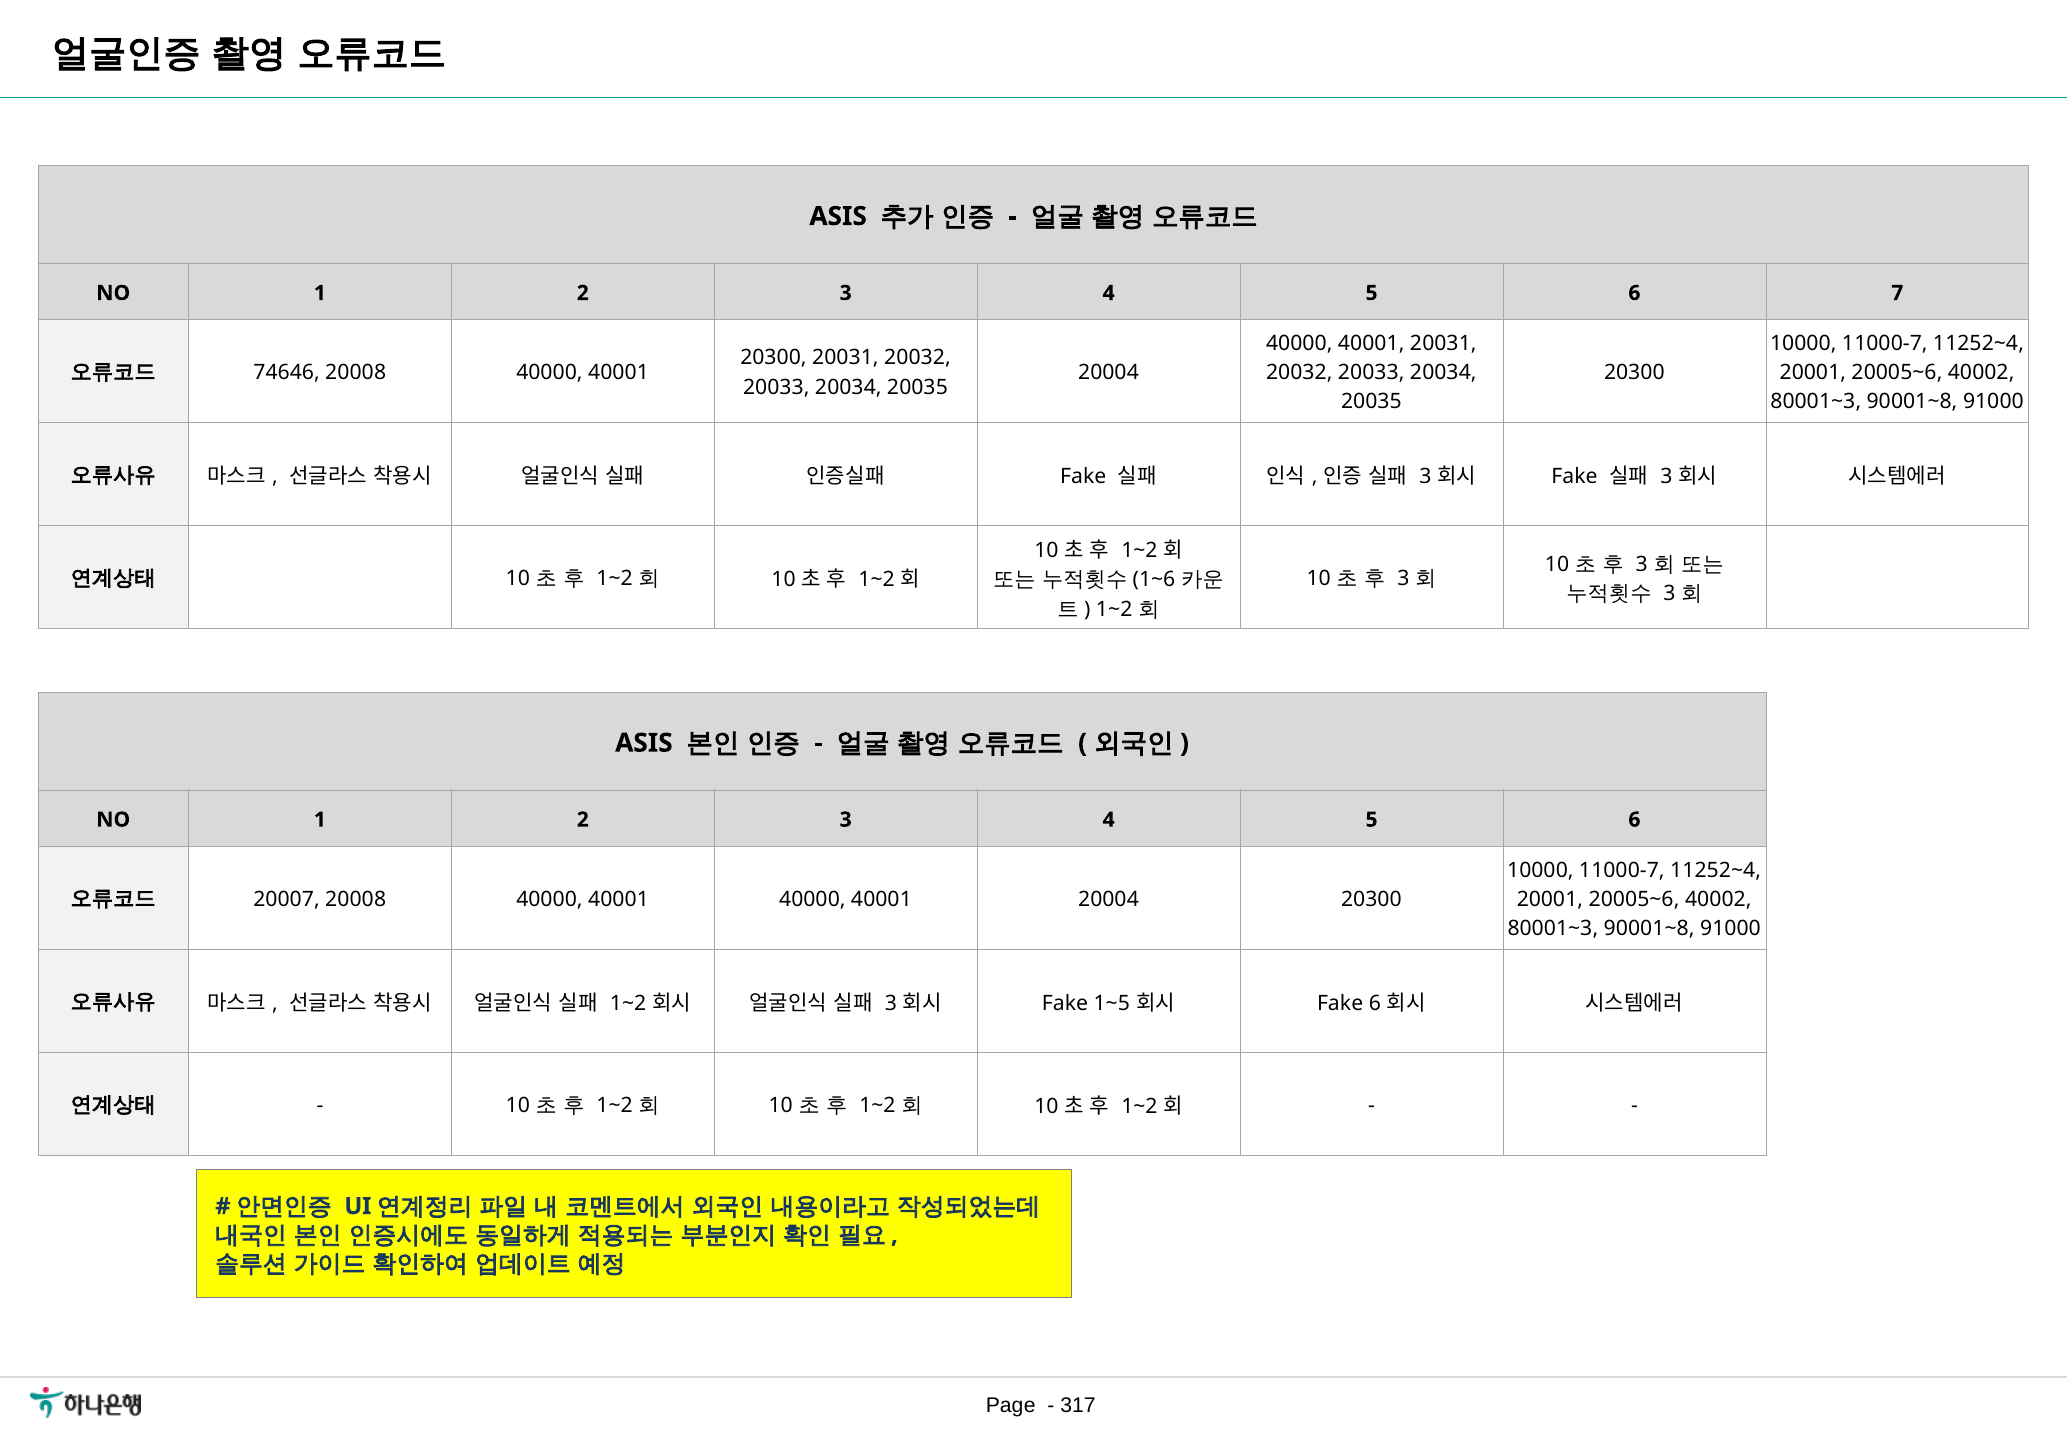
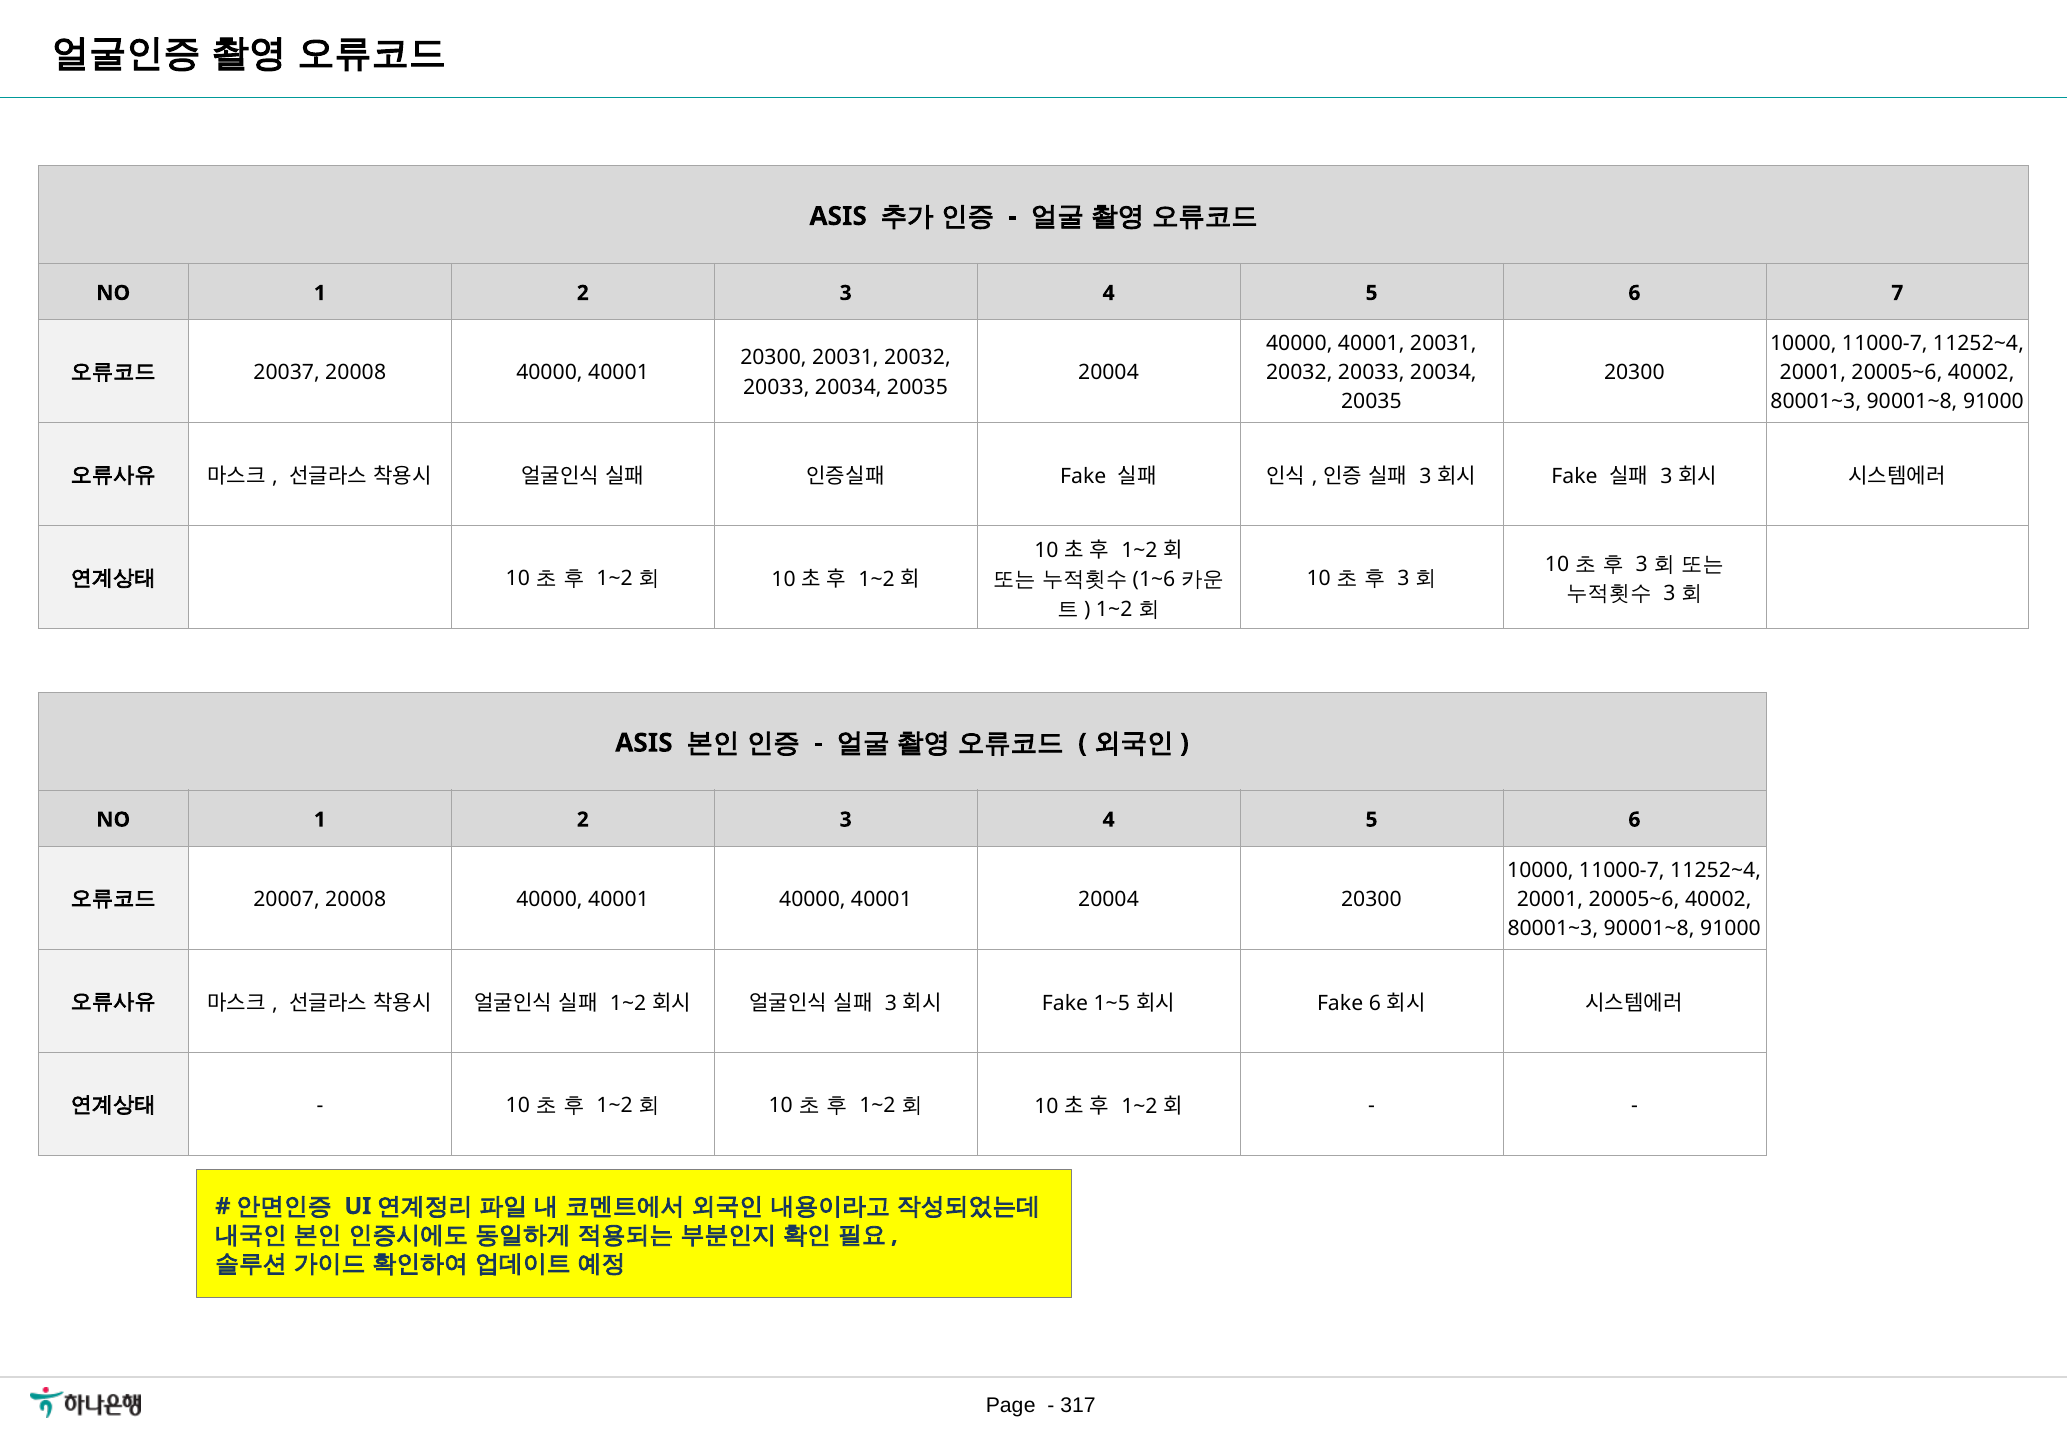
74646: 74646 -> 20037
